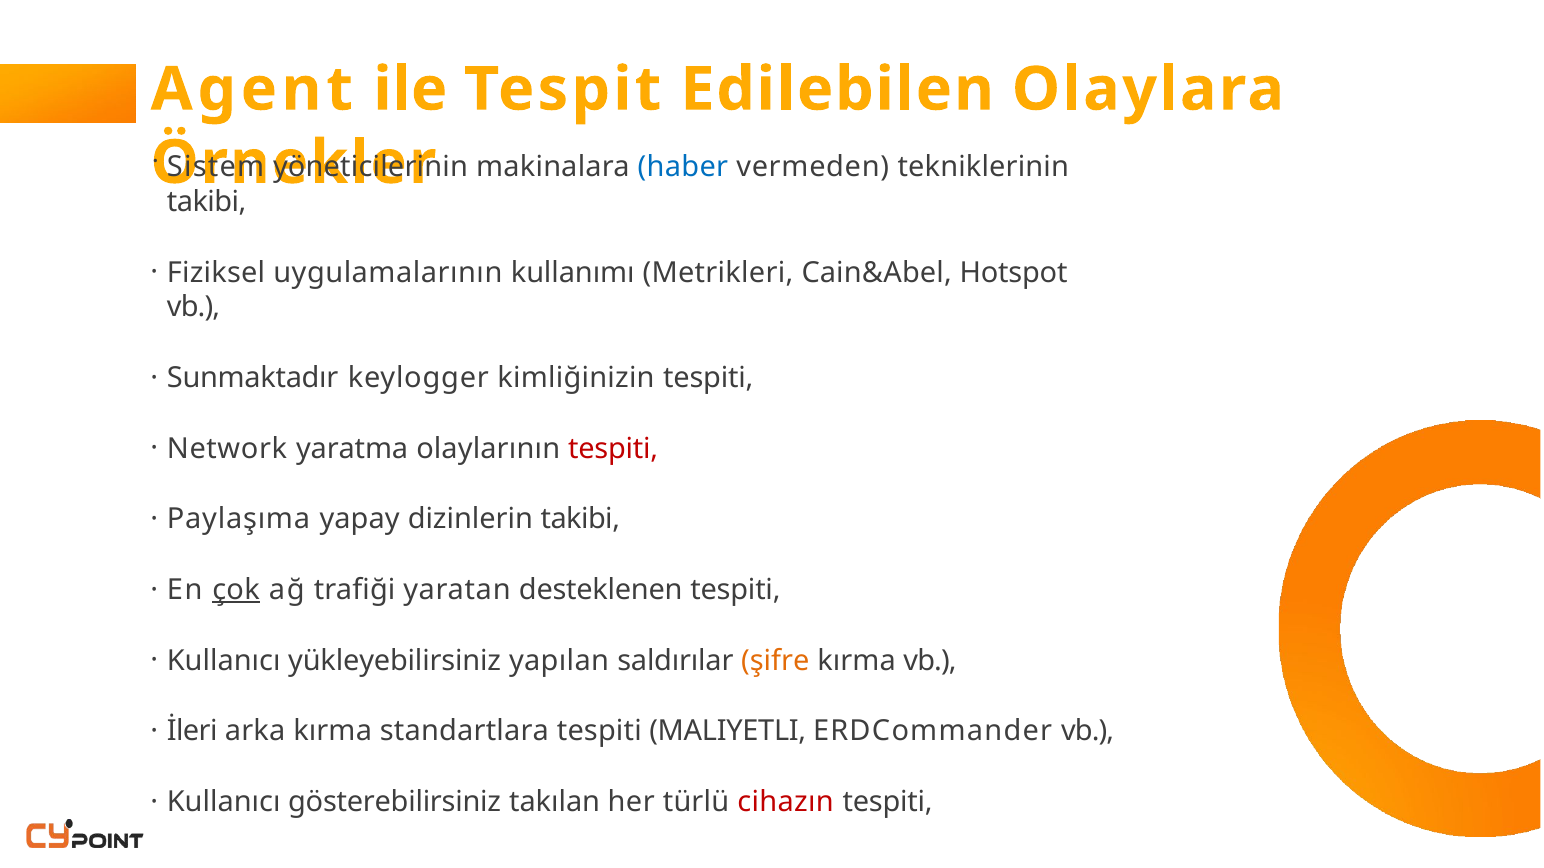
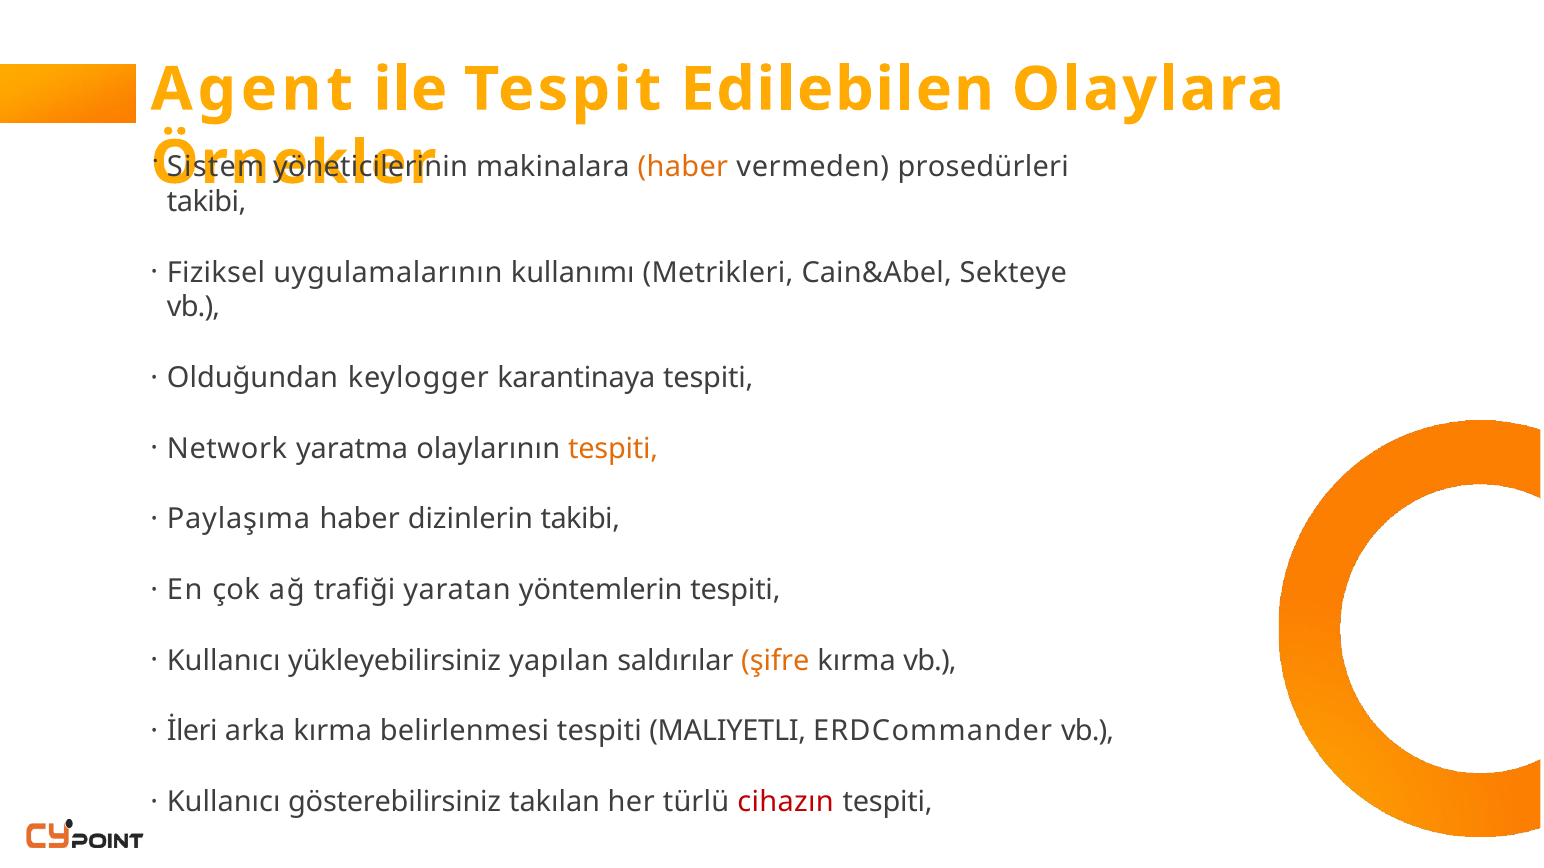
haber at (683, 167) colour: blue -> orange
tekniklerinin: tekniklerinin -> prosedürleri
Hotspot: Hotspot -> Sekteye
Sunmaktadır: Sunmaktadır -> Olduğundan
kimliğinizin: kimliğinizin -> karantinaya
tespiti at (613, 449) colour: red -> orange
Paylaşıma yapay: yapay -> haber
çok underline: present -> none
desteklenen: desteklenen -> yöntemlerin
standartlara: standartlara -> belirlenmesi
